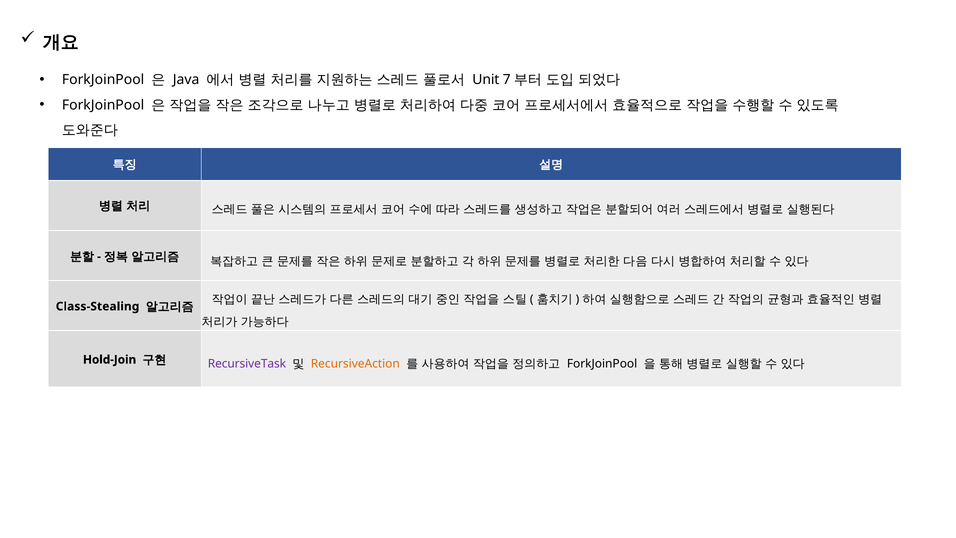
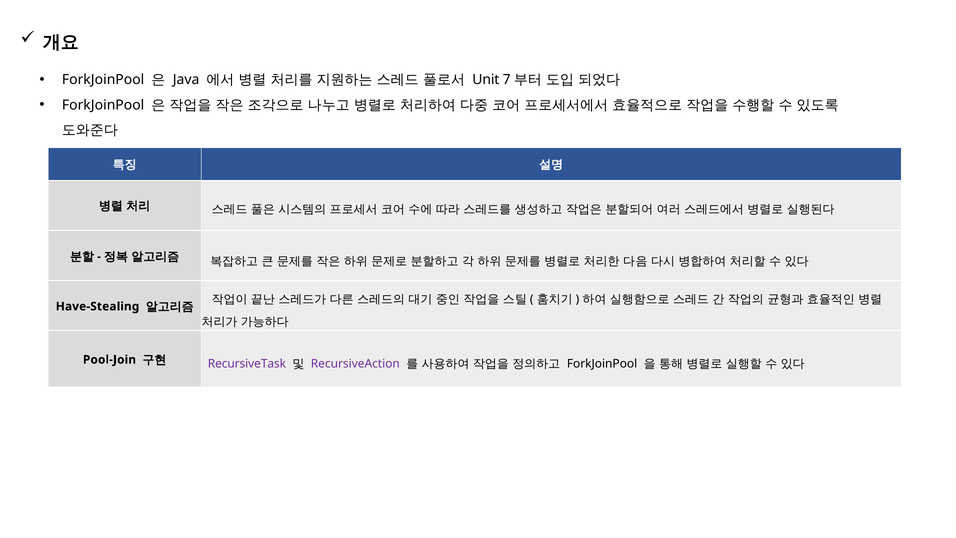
Class-Stealing: Class-Stealing -> Have-Stealing
Hold-Join: Hold-Join -> Pool-Join
RecursiveAction colour: orange -> purple
